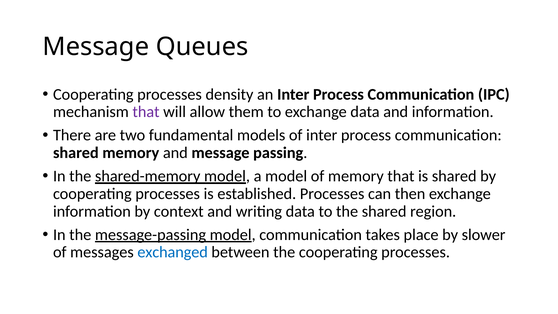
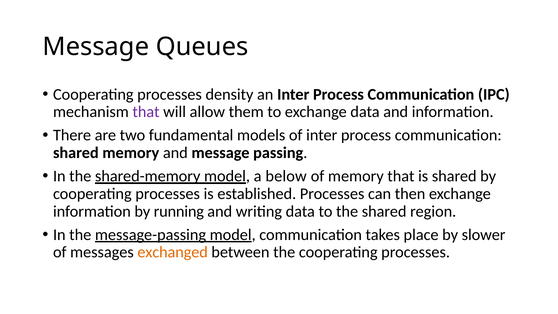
a model: model -> below
context: context -> running
exchanged colour: blue -> orange
